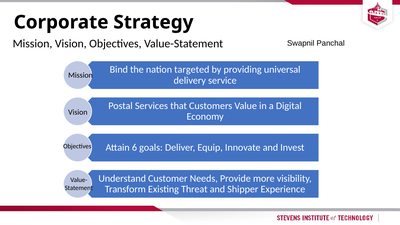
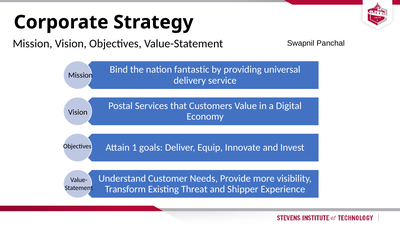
targeted: targeted -> fantastic
6: 6 -> 1
